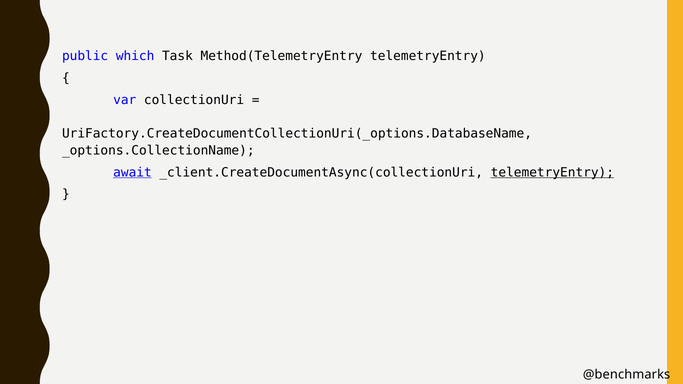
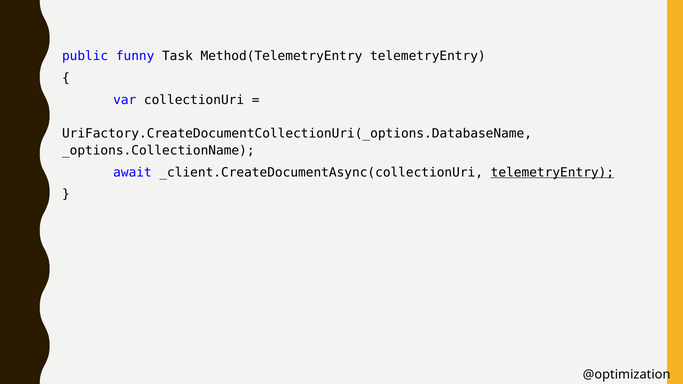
which: which -> funny
await underline: present -> none
@benchmarks: @benchmarks -> @optimization
